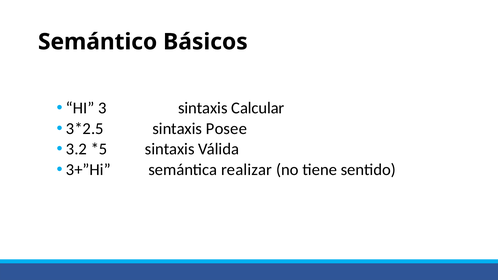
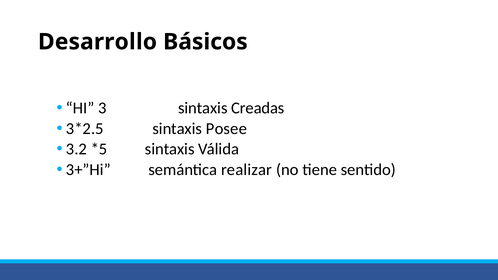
Semántico: Semántico -> Desarrollo
Calcular: Calcular -> Creadas
